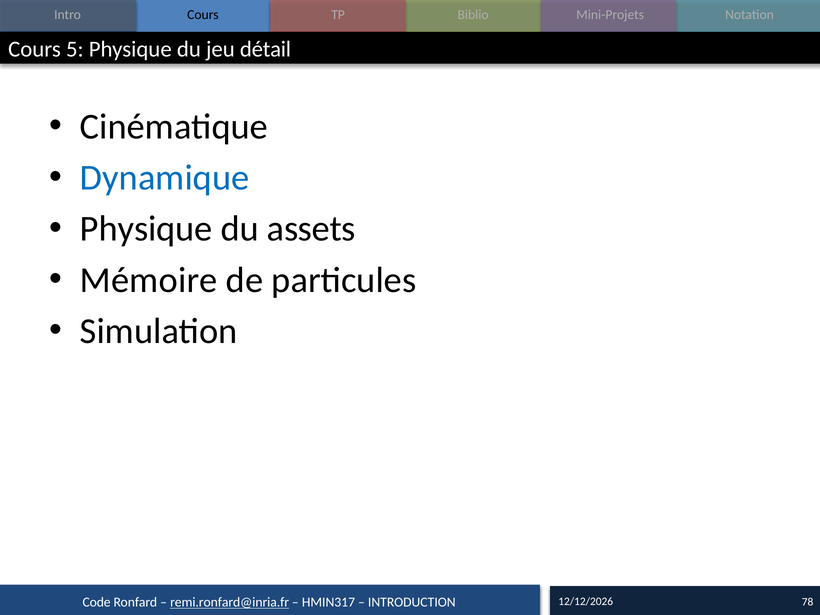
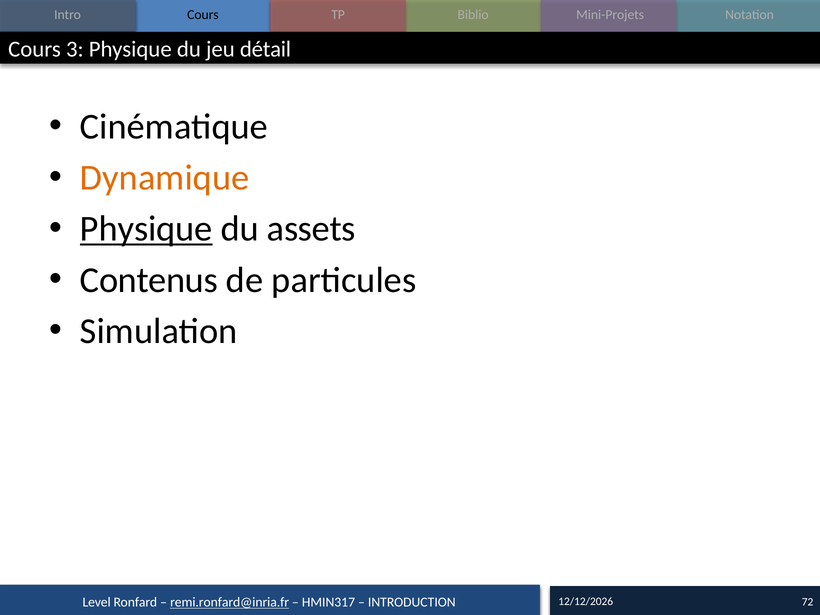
5: 5 -> 3
Dynamique colour: blue -> orange
Physique at (146, 229) underline: none -> present
Mémoire: Mémoire -> Contenus
Code: Code -> Level
78: 78 -> 72
